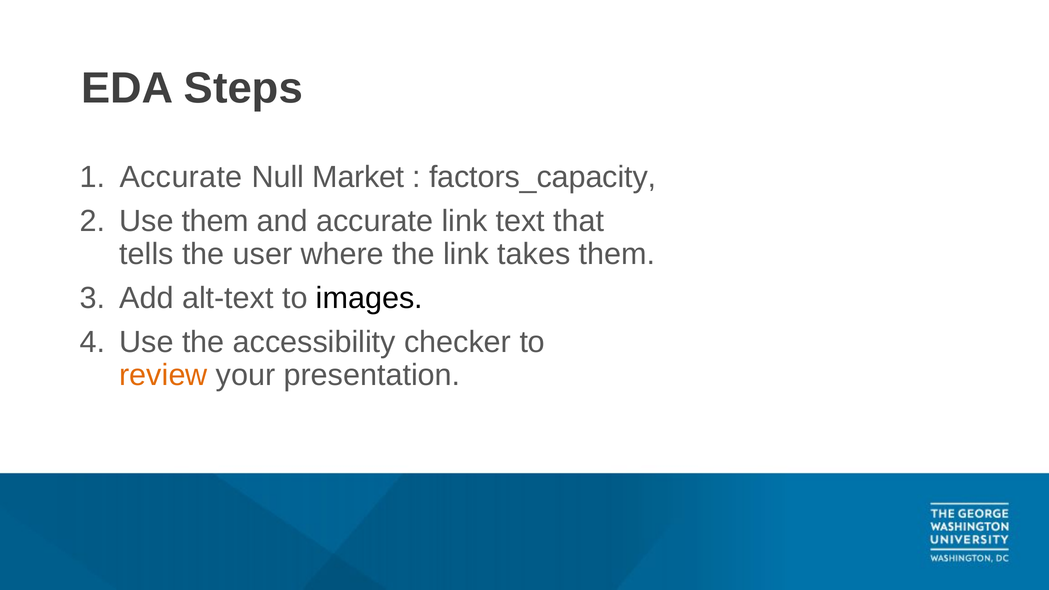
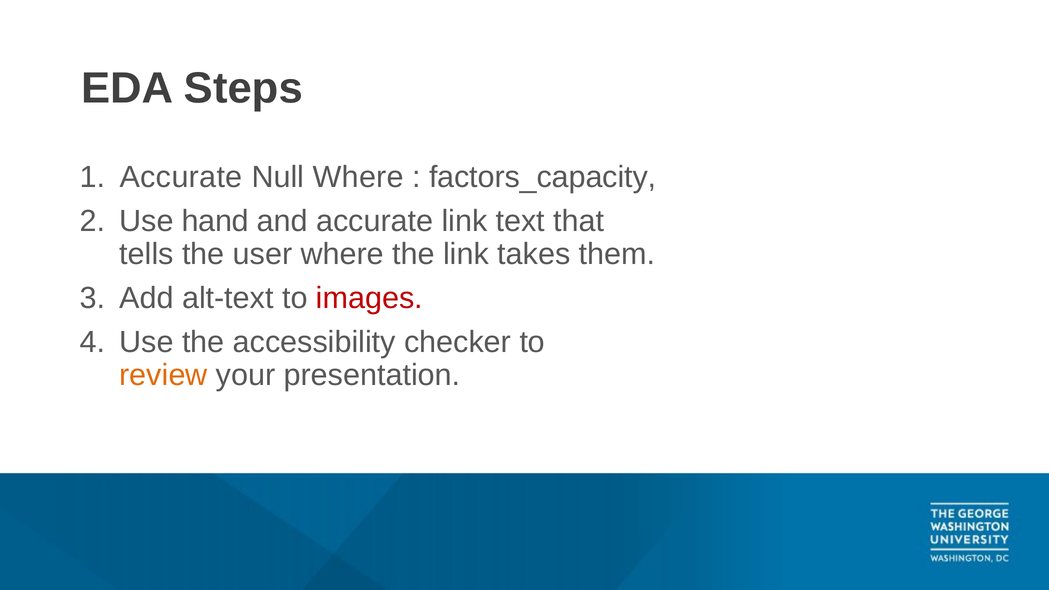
Null Market: Market -> Where
Use them: them -> hand
images colour: black -> red
